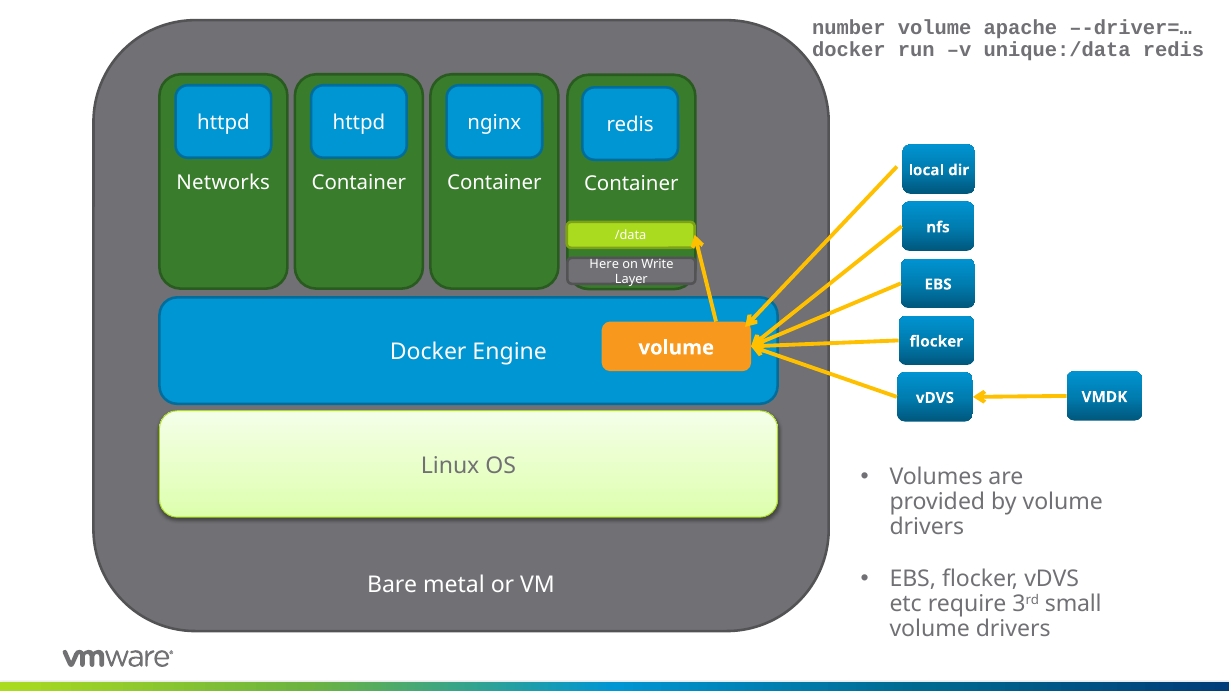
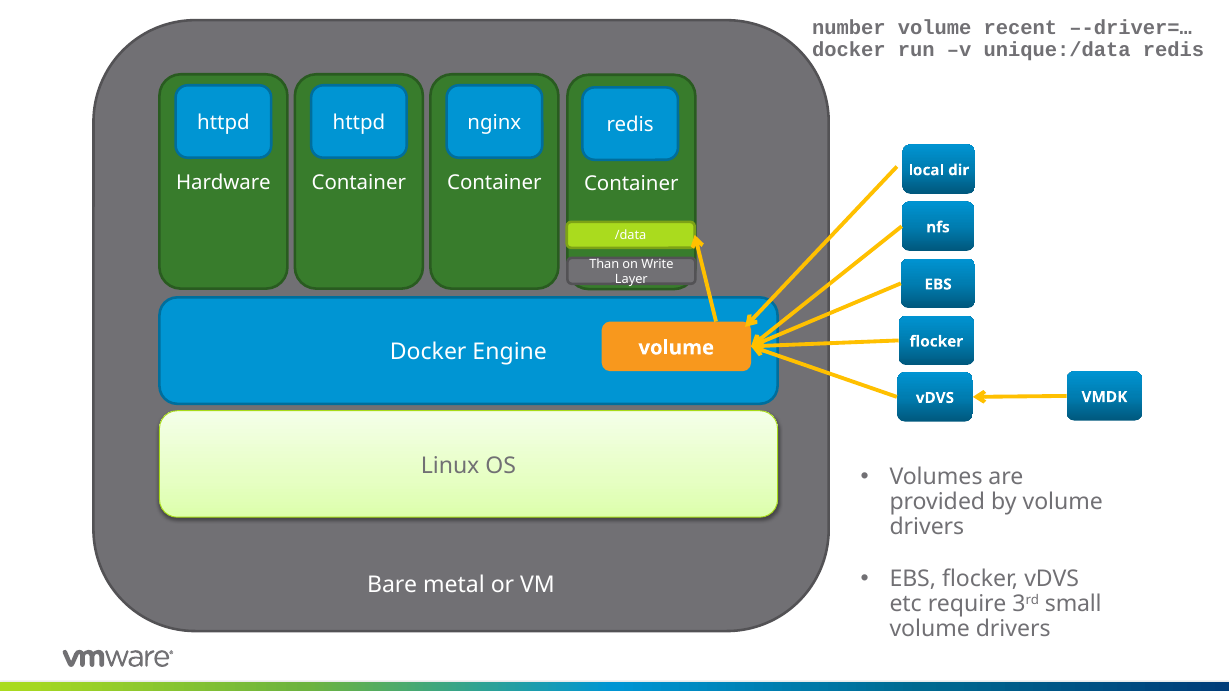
apache: apache -> recent
Networks: Networks -> Hardware
Here: Here -> Than
